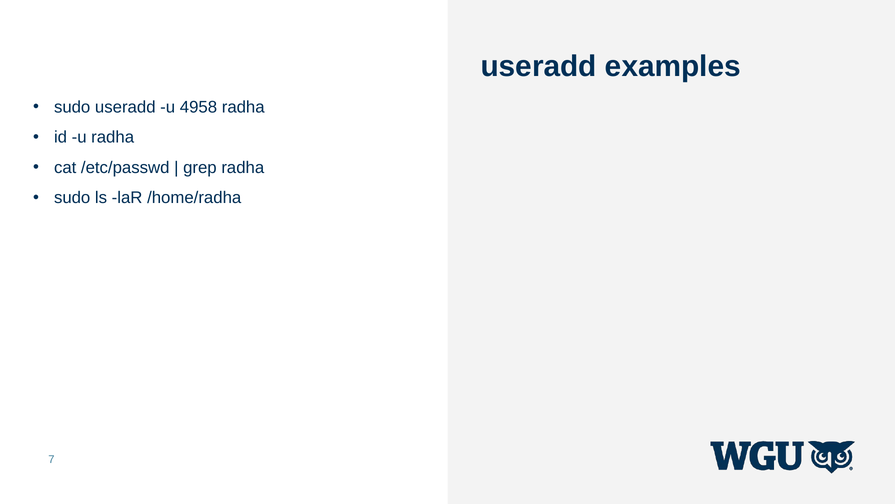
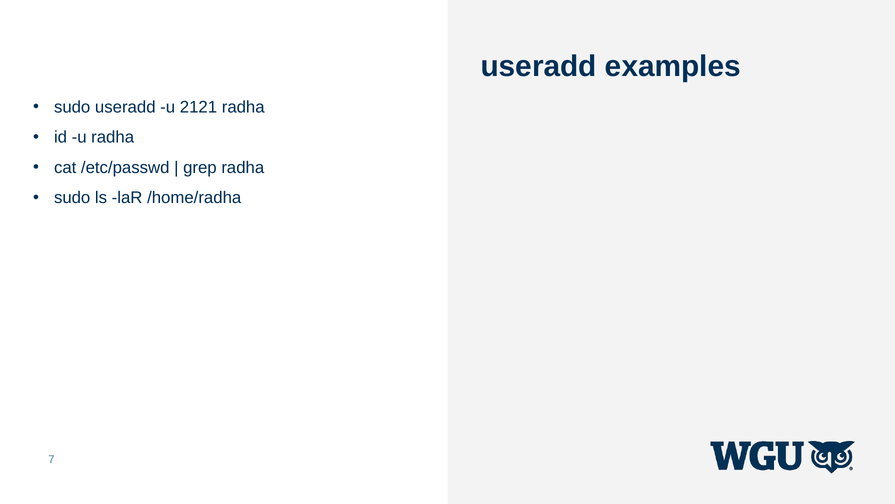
4958: 4958 -> 2121
